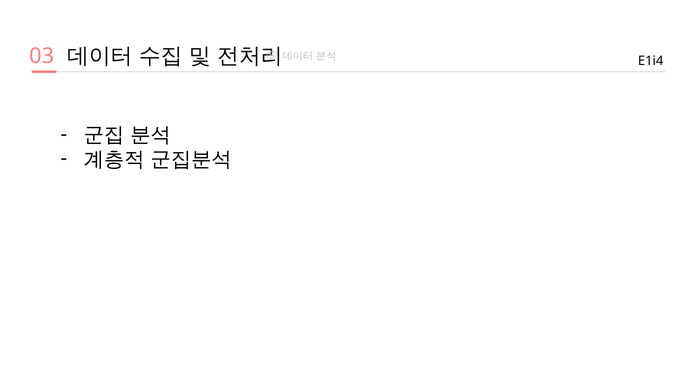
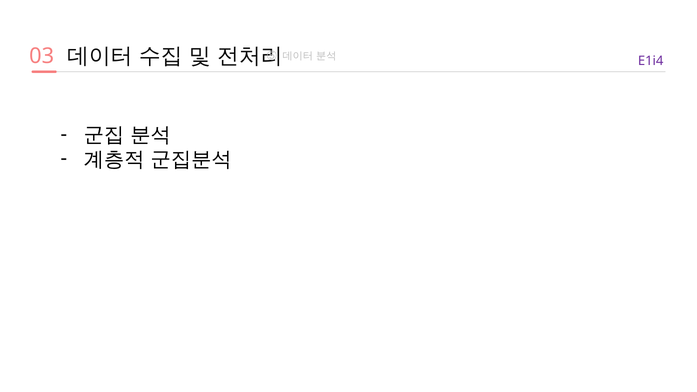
E1i4 colour: black -> purple
